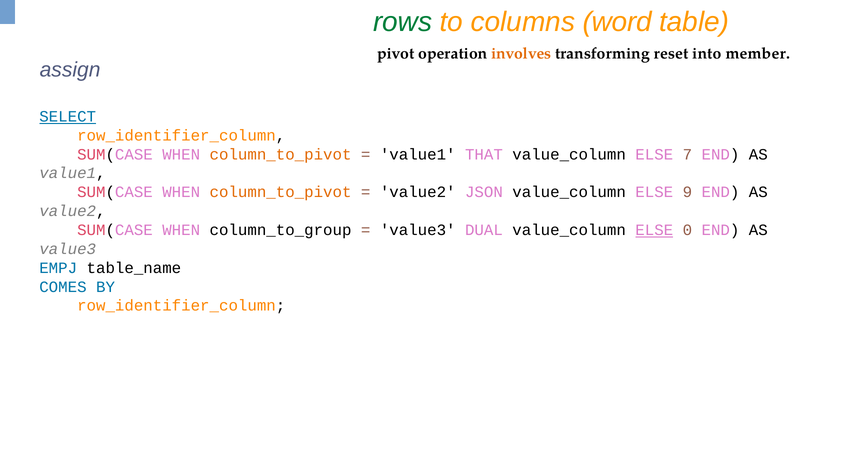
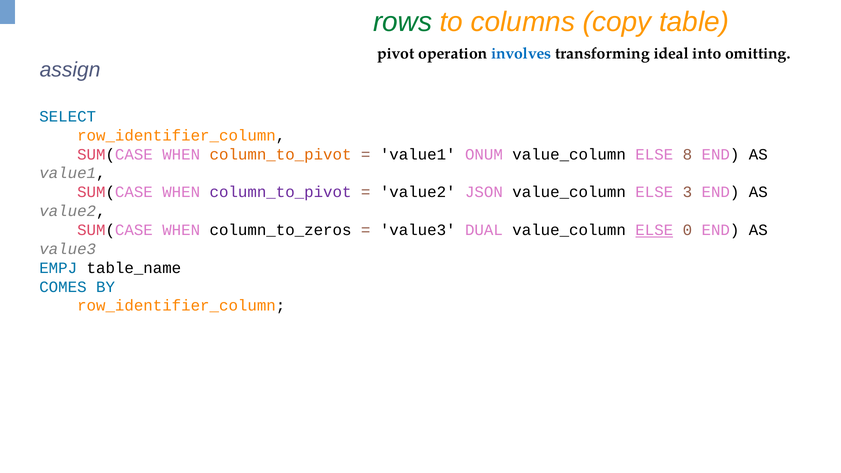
word: word -> copy
involves colour: orange -> blue
reset: reset -> ideal
member: member -> omitting
SELECT underline: present -> none
THAT: THAT -> ONUM
7: 7 -> 8
column_to_pivot at (281, 192) colour: orange -> purple
9: 9 -> 3
column_to_group: column_to_group -> column_to_zeros
